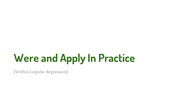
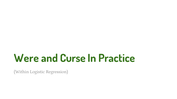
Apply: Apply -> Curse
